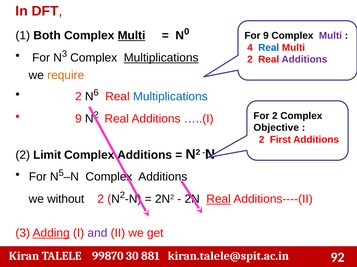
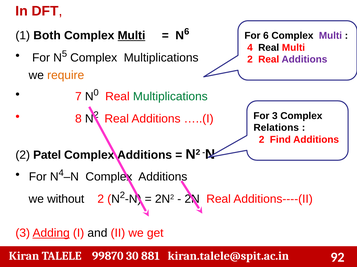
N 0: 0 -> 6
For 9: 9 -> 6
Real at (269, 48) colour: blue -> black
N 3: 3 -> 5
Multiplications at (161, 58) underline: present -> none
2 at (78, 97): 2 -> 7
6: 6 -> 0
Multiplications at (170, 97) colour: blue -> green
9 at (78, 119): 9 -> 8
For 2: 2 -> 3
Objective: Objective -> Relations
First: First -> Find
Limit: Limit -> Patel
N 5: 5 -> 4
Real at (219, 200) underline: present -> none
and colour: purple -> black
